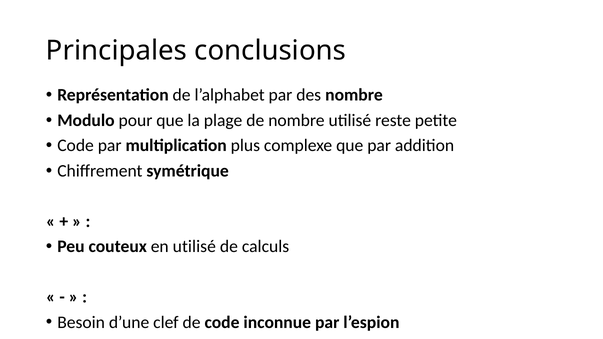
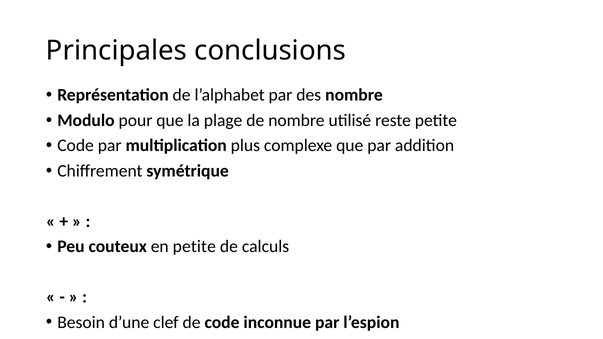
en utilisé: utilisé -> petite
